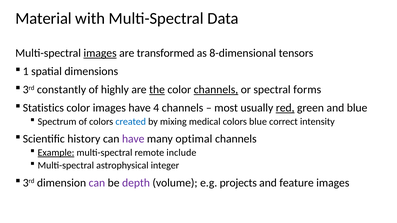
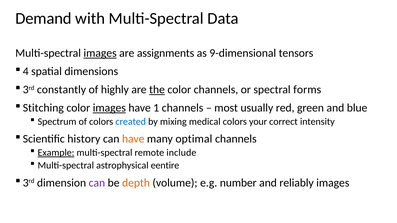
Material: Material -> Demand
transformed: transformed -> assignments
8-dimensional: 8-dimensional -> 9-dimensional
1: 1 -> 4
channels at (216, 90) underline: present -> none
Statistics: Statistics -> Stitching
images at (109, 108) underline: none -> present
4: 4 -> 1
red underline: present -> none
colors blue: blue -> your
have at (133, 139) colour: purple -> orange
integer: integer -> eentire
depth colour: purple -> orange
projects: projects -> number
feature: feature -> reliably
